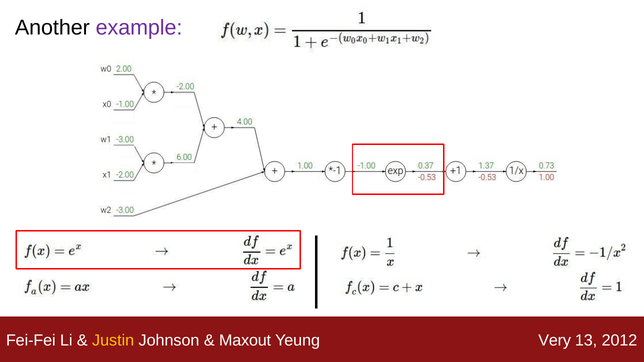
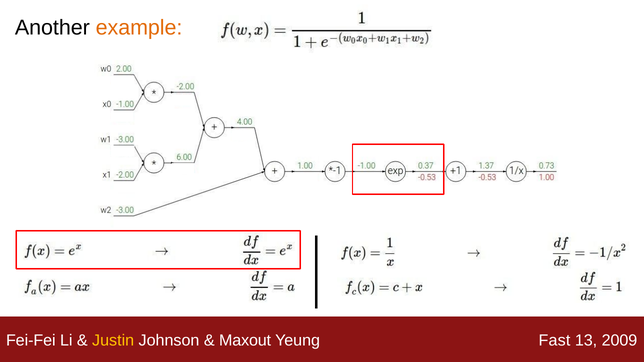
example colour: purple -> orange
Very: Very -> Fast
2012: 2012 -> 2009
